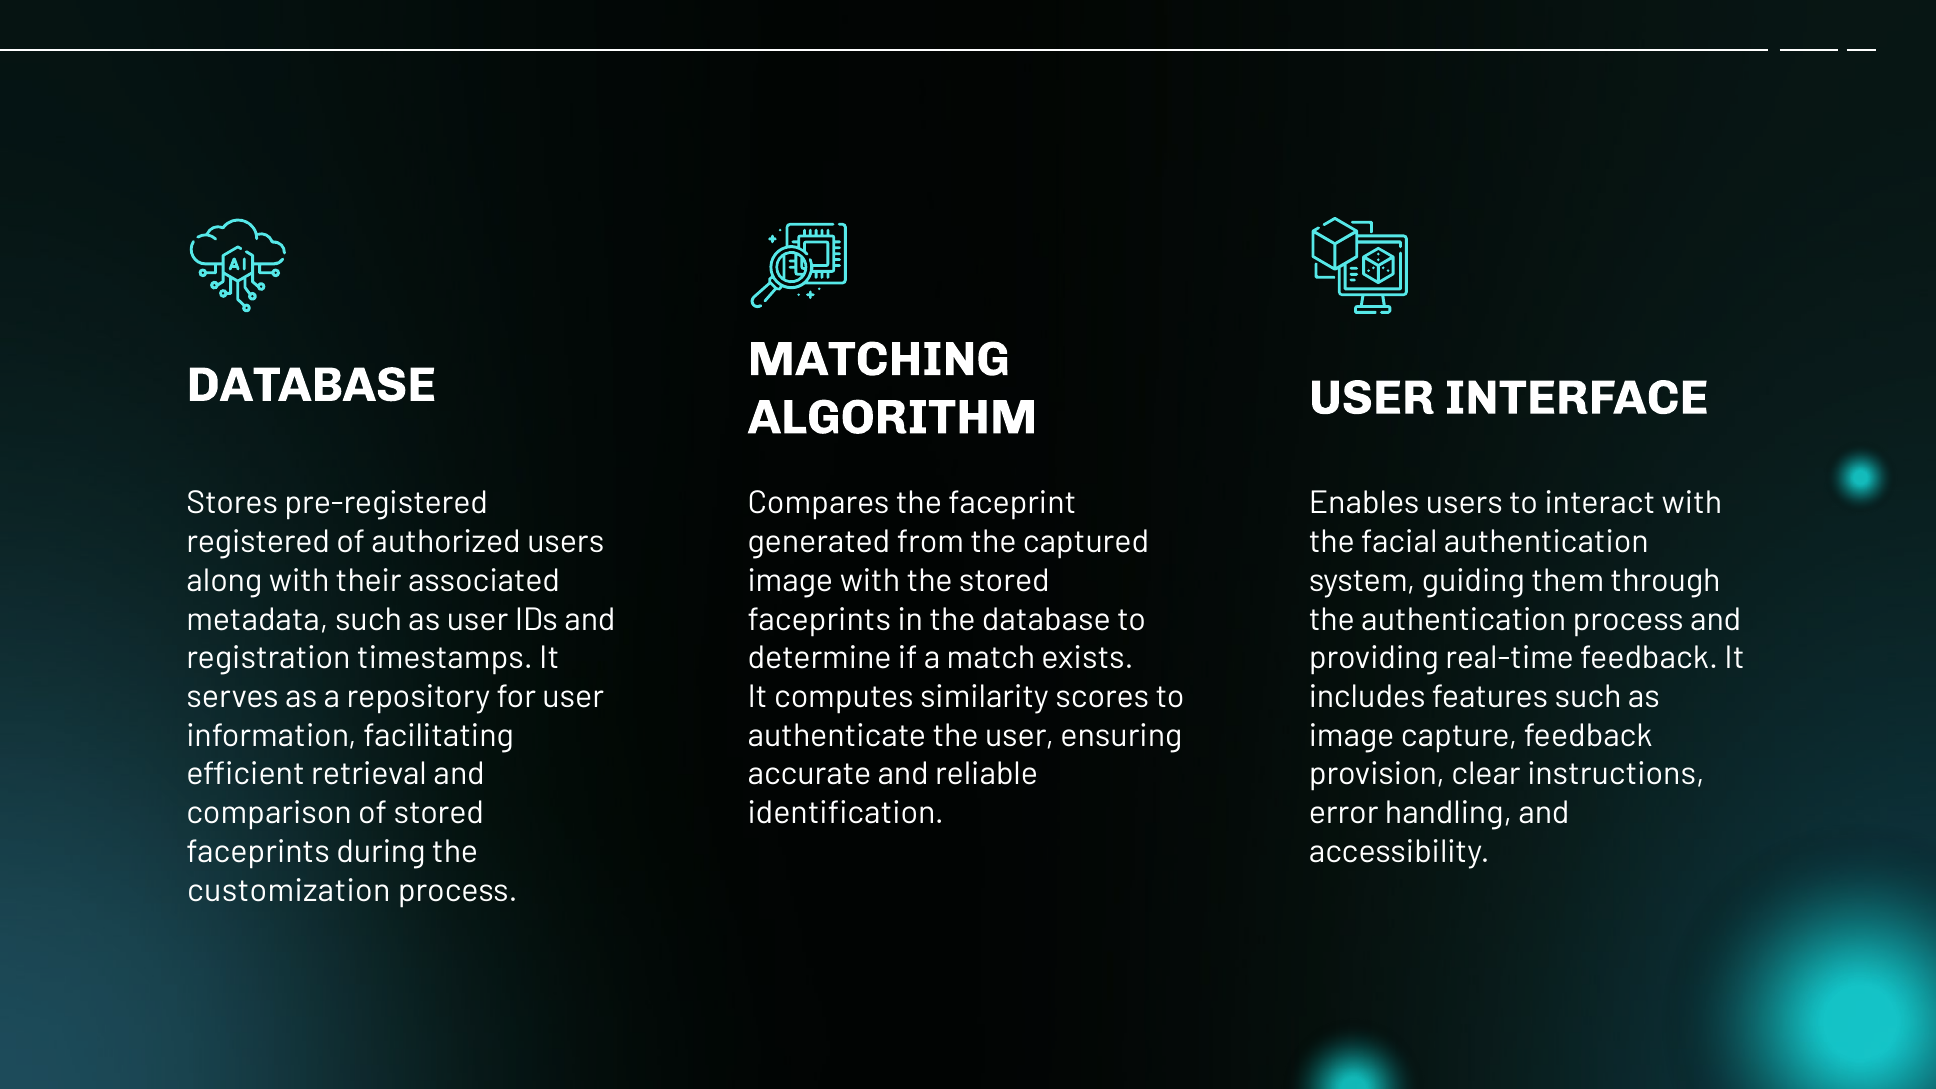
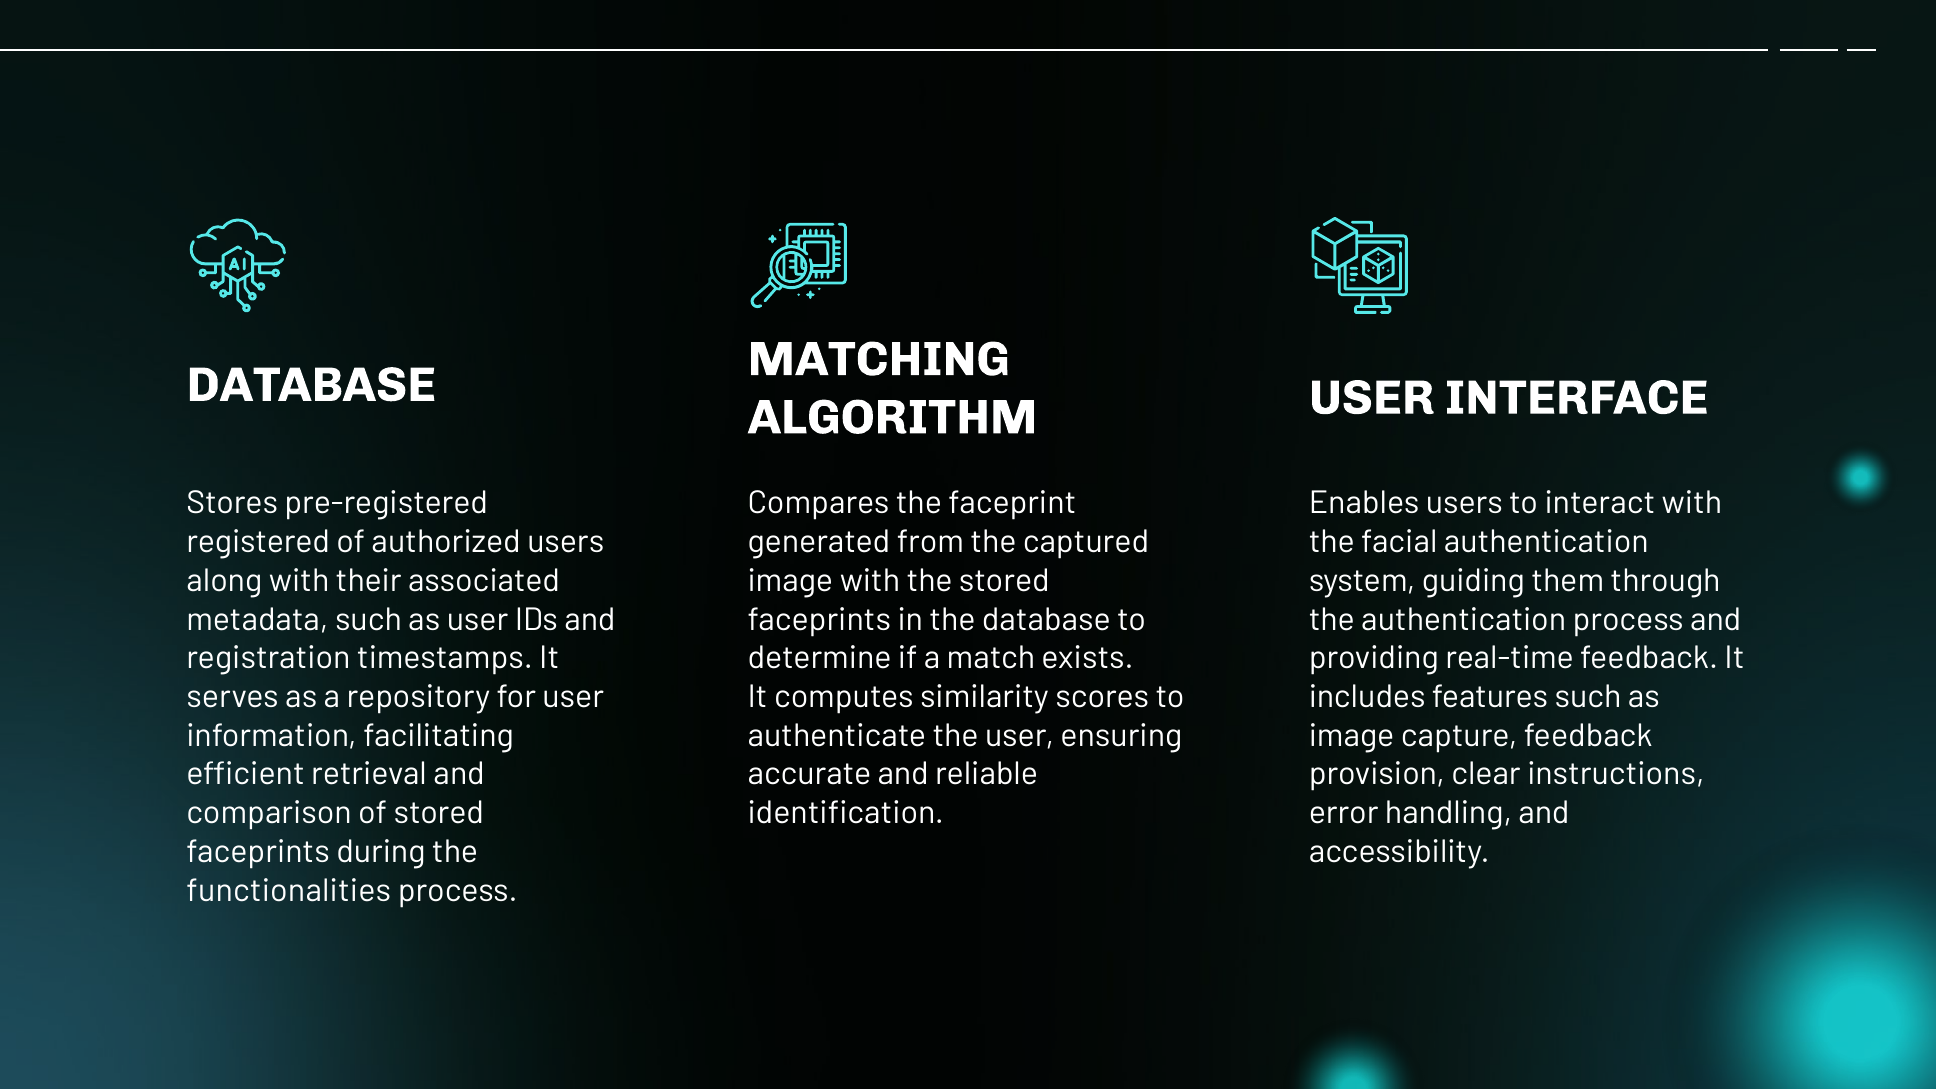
customization: customization -> functionalities
